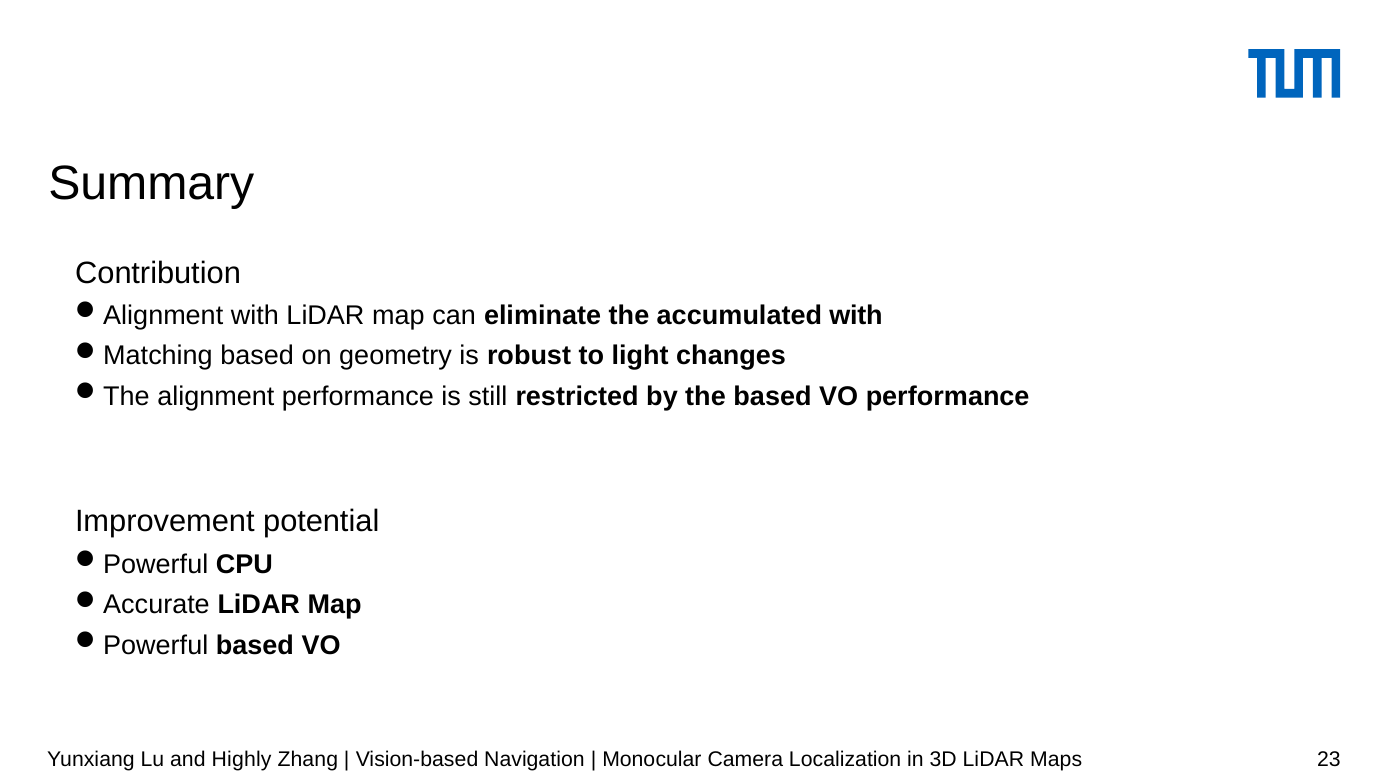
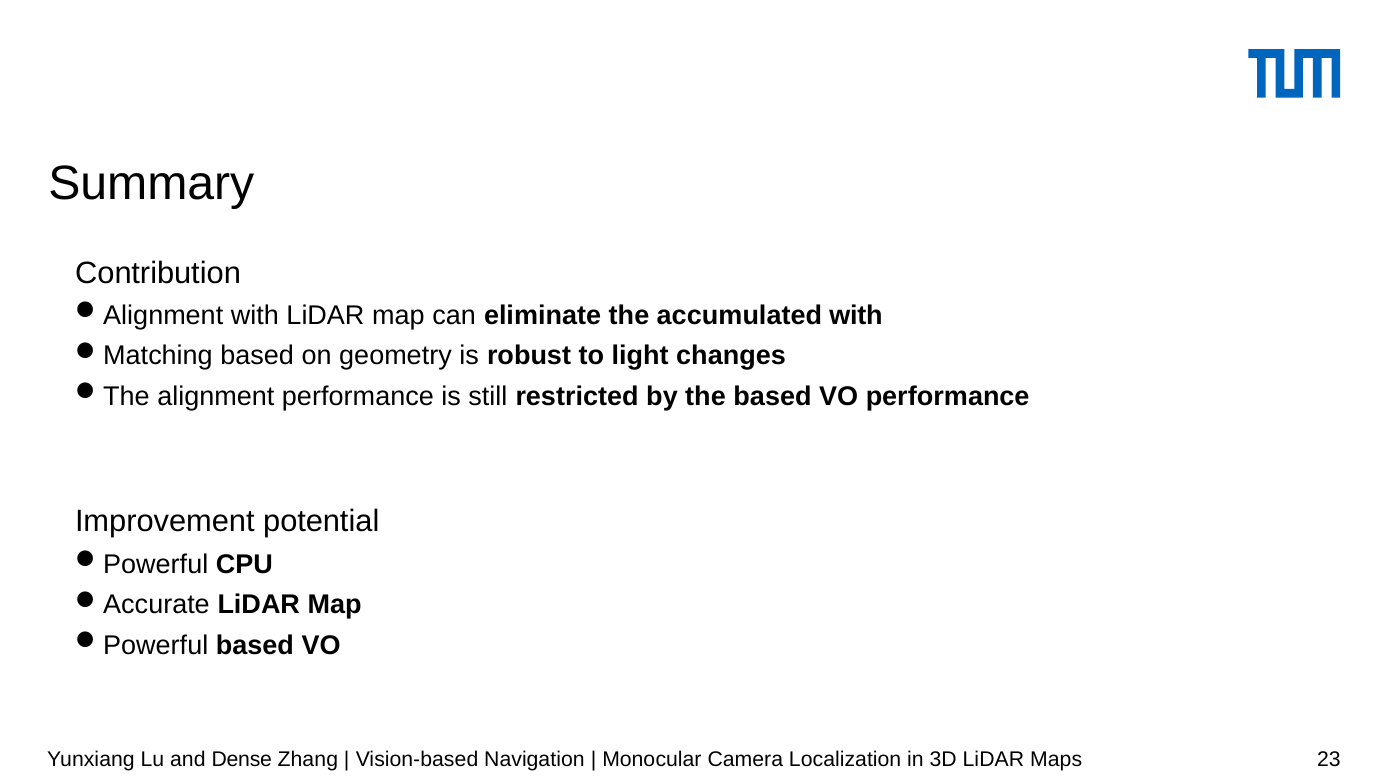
Highly: Highly -> Dense
